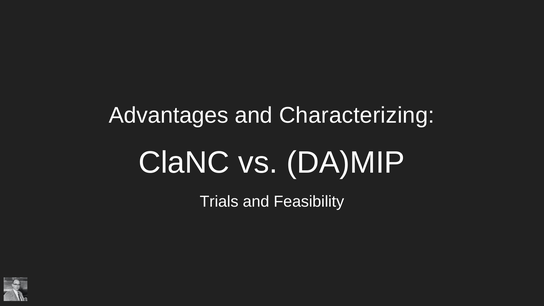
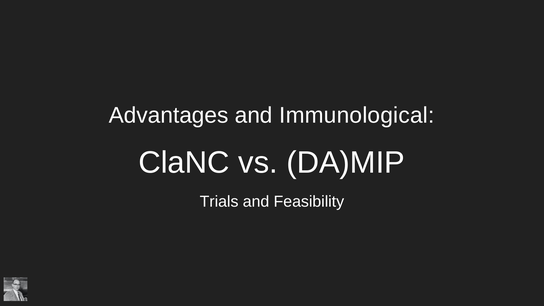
Characterizing: Characterizing -> Immunological
